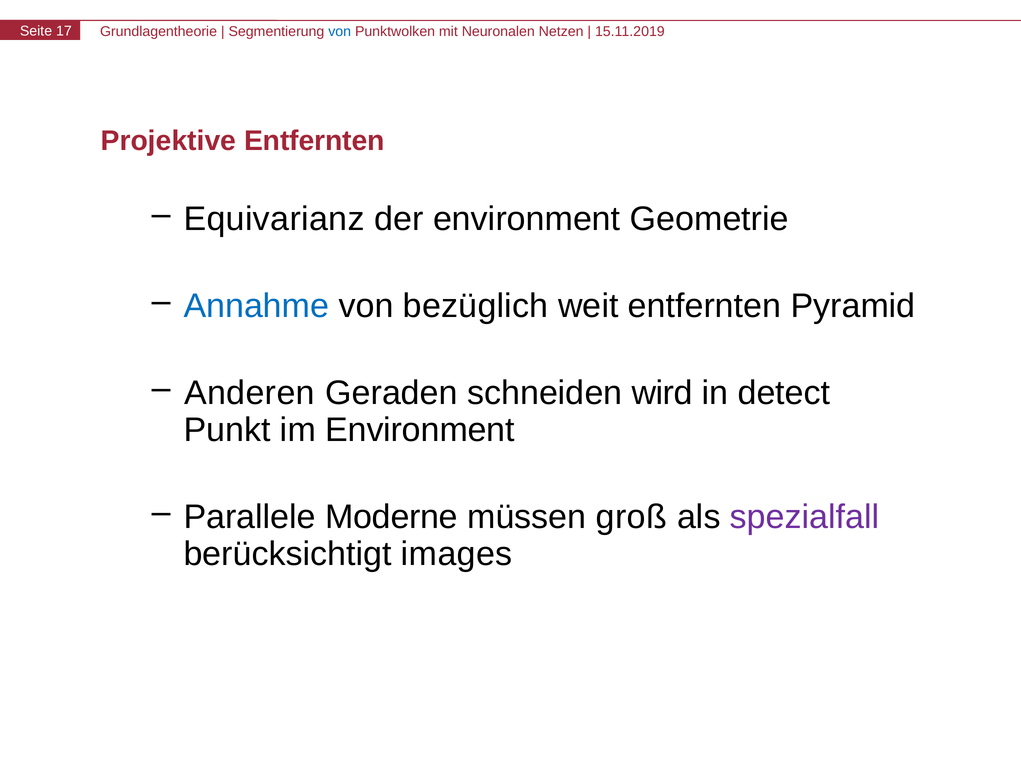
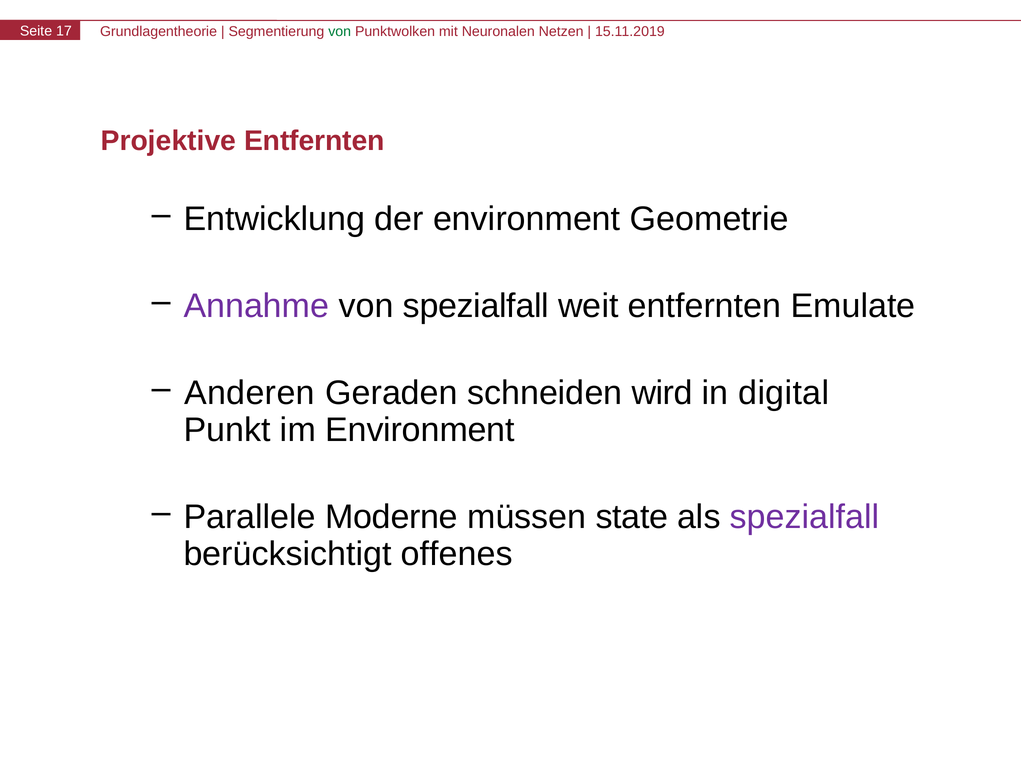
von at (340, 32) colour: blue -> green
Equivarianz: Equivarianz -> Entwicklung
Annahme colour: blue -> purple
von bezüglich: bezüglich -> spezialfall
Pyramid: Pyramid -> Emulate
detect: detect -> digital
groß: groß -> state
images: images -> offenes
